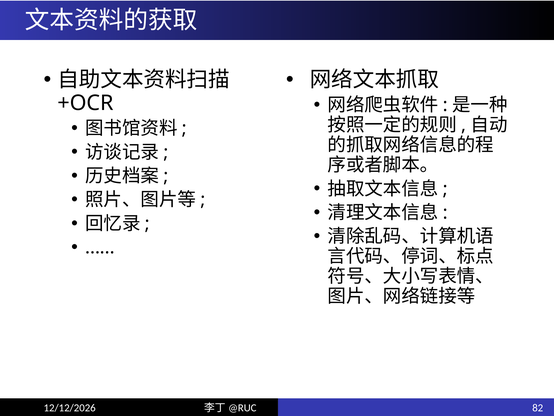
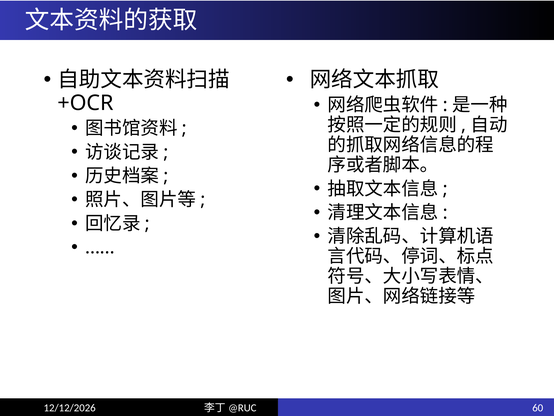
82: 82 -> 60
